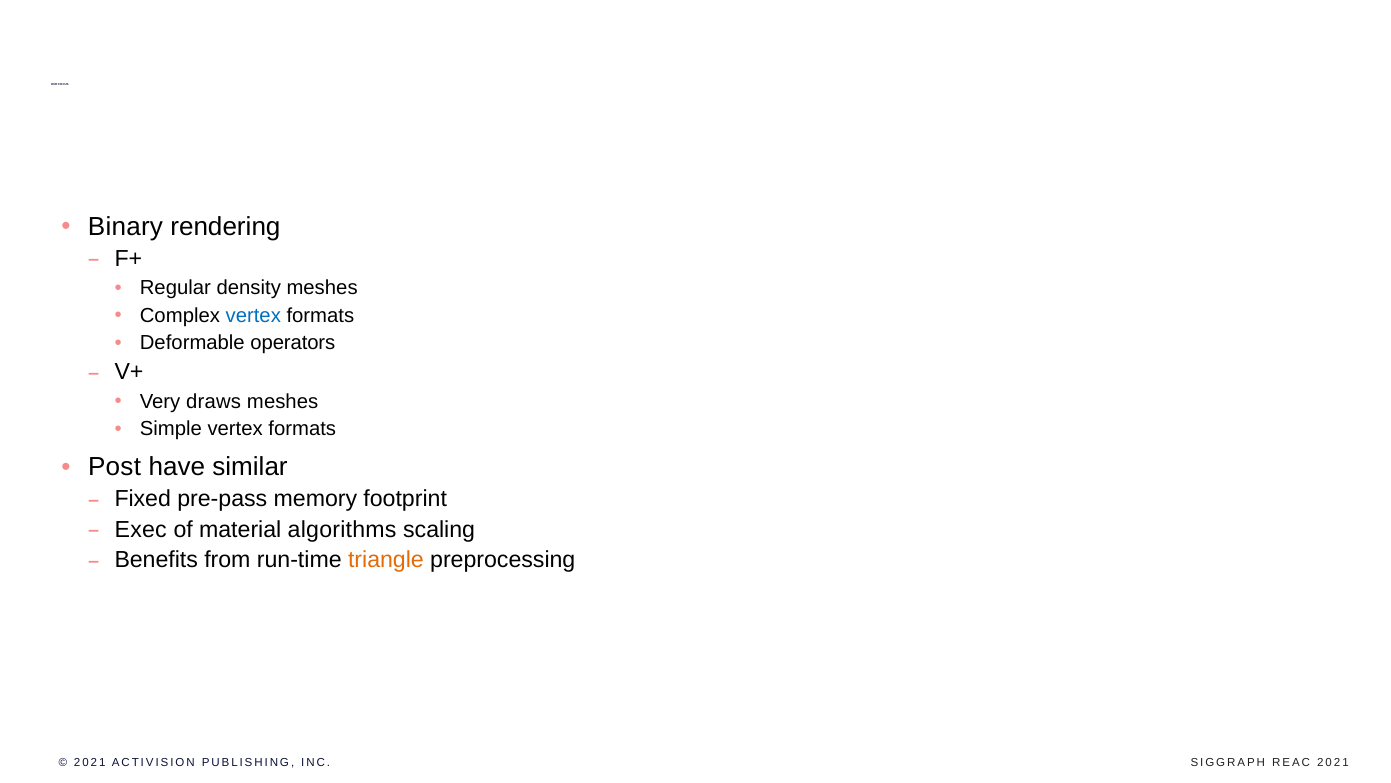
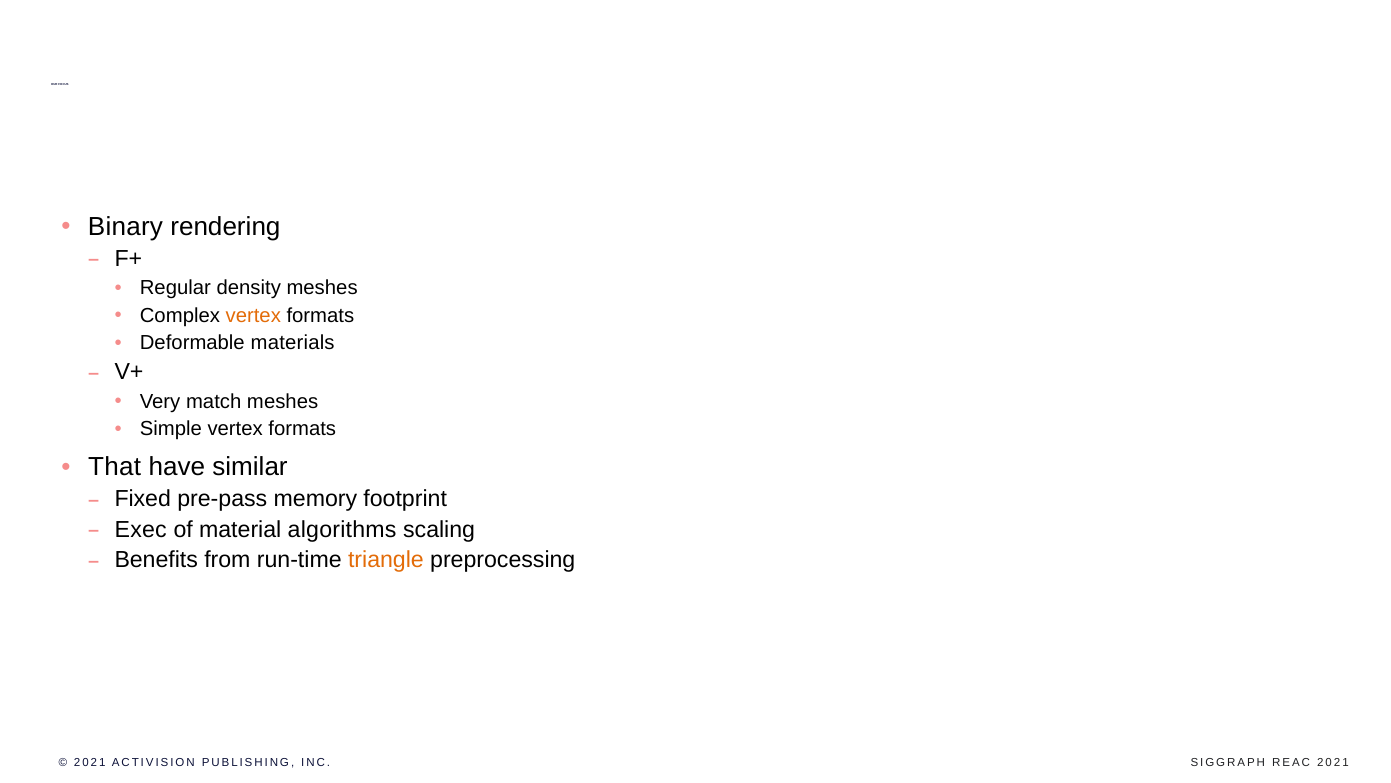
vertex at (253, 315) colour: blue -> orange
operators: operators -> materials
draws: draws -> match
Post: Post -> That
